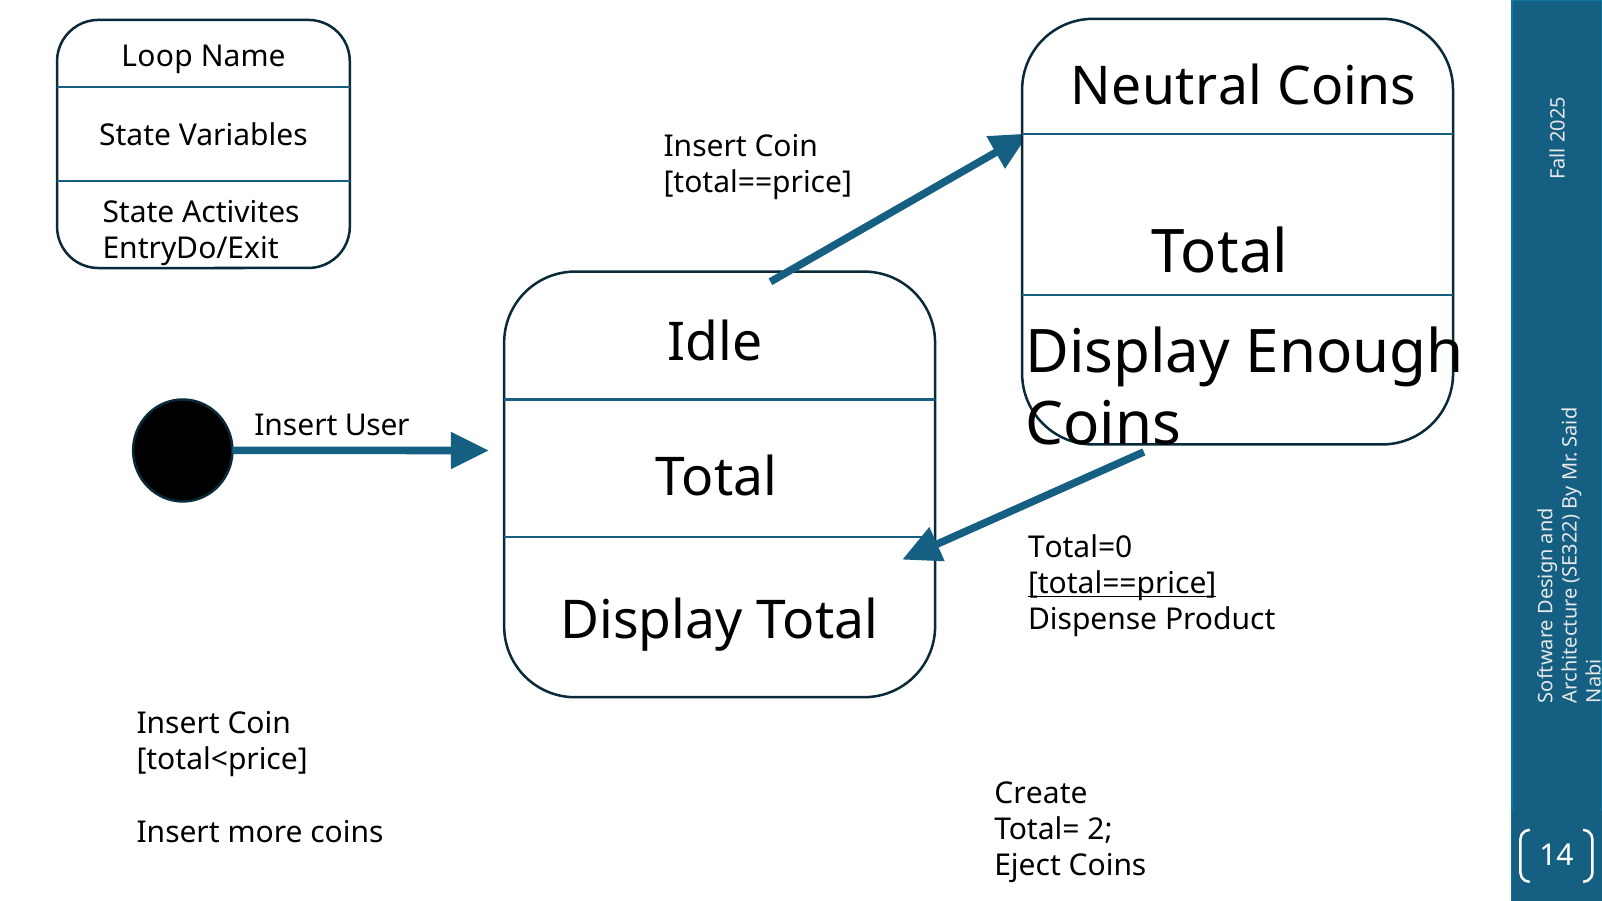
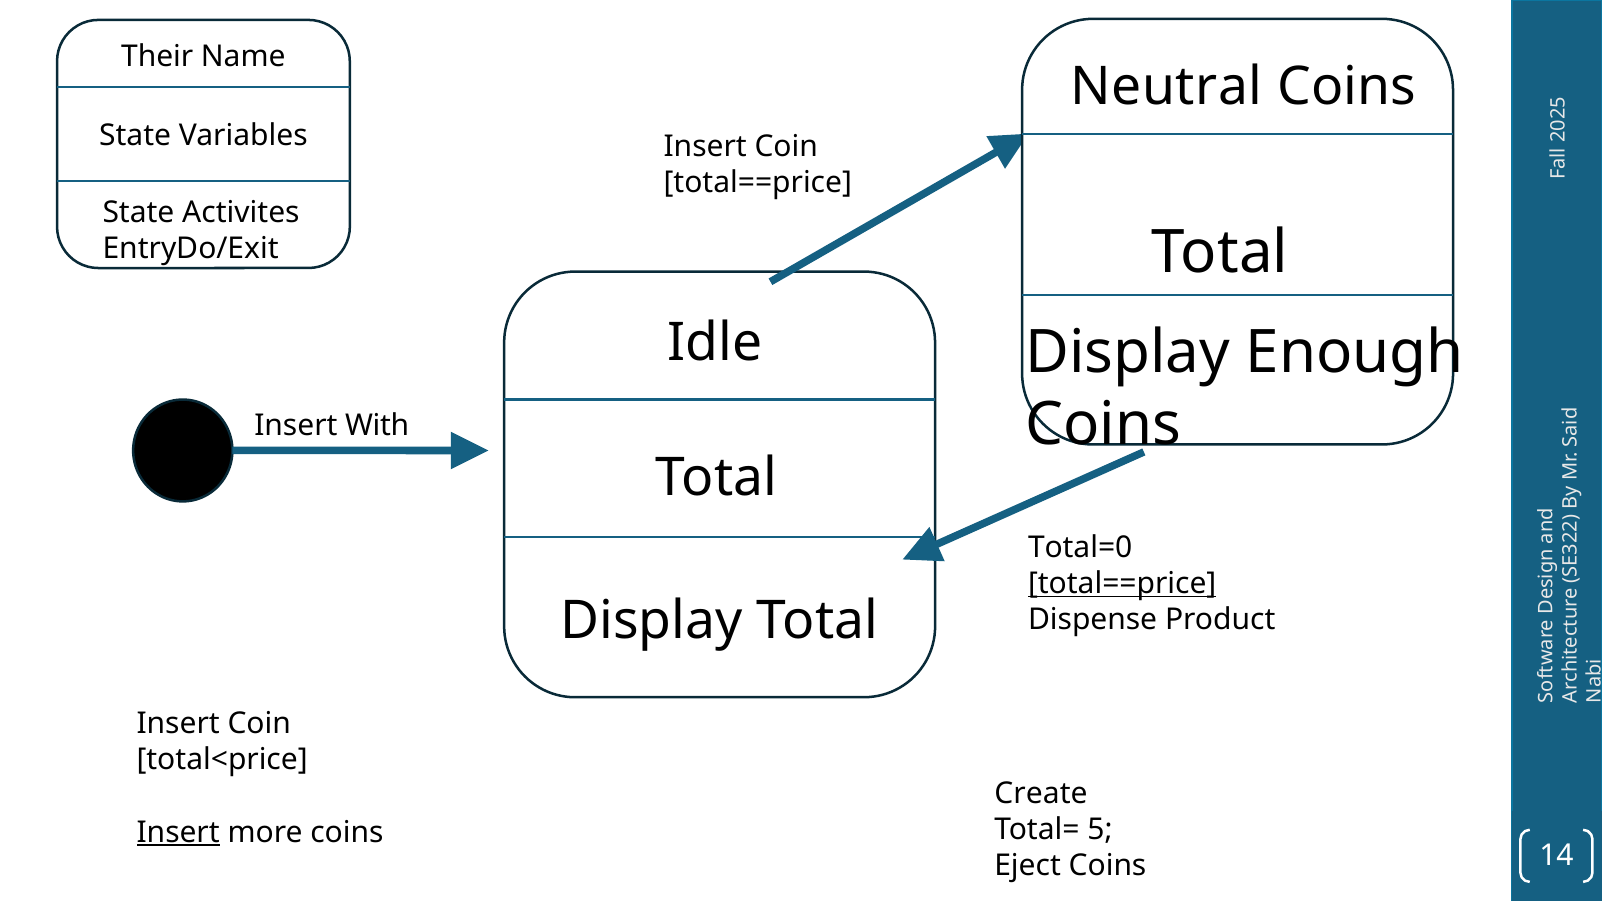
Loop: Loop -> Their
User: User -> With
Total= 2: 2 -> 5
Insert at (178, 832) underline: none -> present
